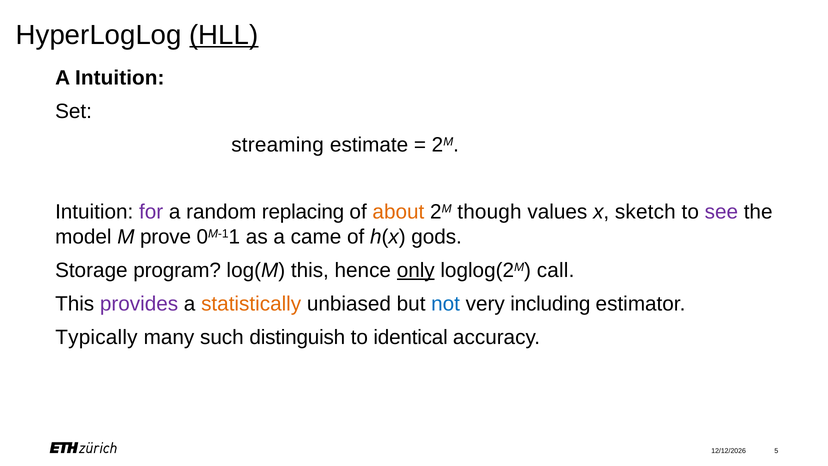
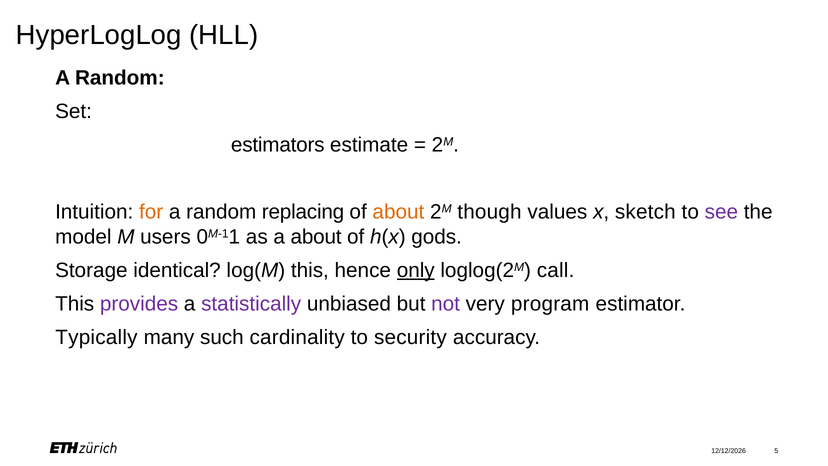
HLL underline: present -> none
Intuition at (120, 78): Intuition -> Random
streaming: streaming -> estimators
for colour: purple -> orange
prove: prove -> users
a came: came -> about
program: program -> identical
statistically colour: orange -> purple
not colour: blue -> purple
including: including -> program
distinguish: distinguish -> cardinality
identical: identical -> security
